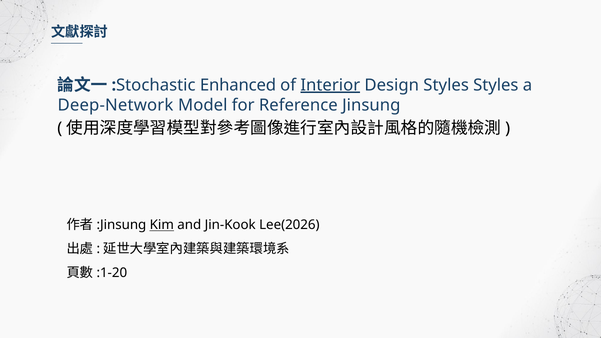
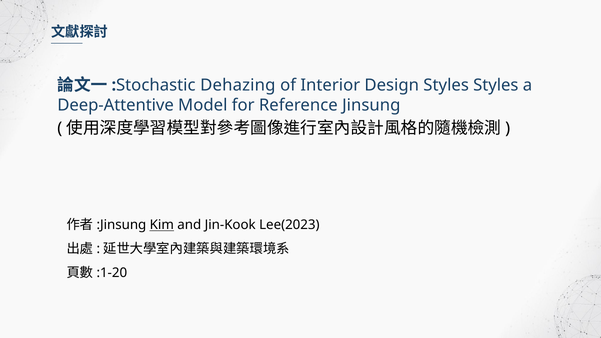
Enhanced: Enhanced -> Dehazing
Interior underline: present -> none
Deep-Network: Deep-Network -> Deep-Attentive
Lee(2026: Lee(2026 -> Lee(2023
